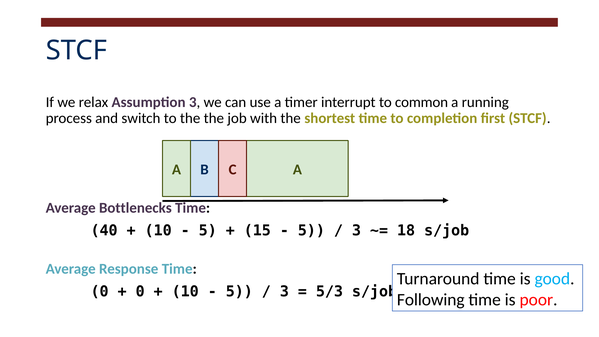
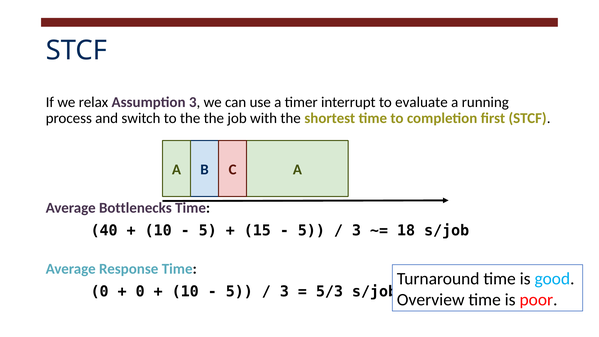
common: common -> evaluate
Following: Following -> Overview
